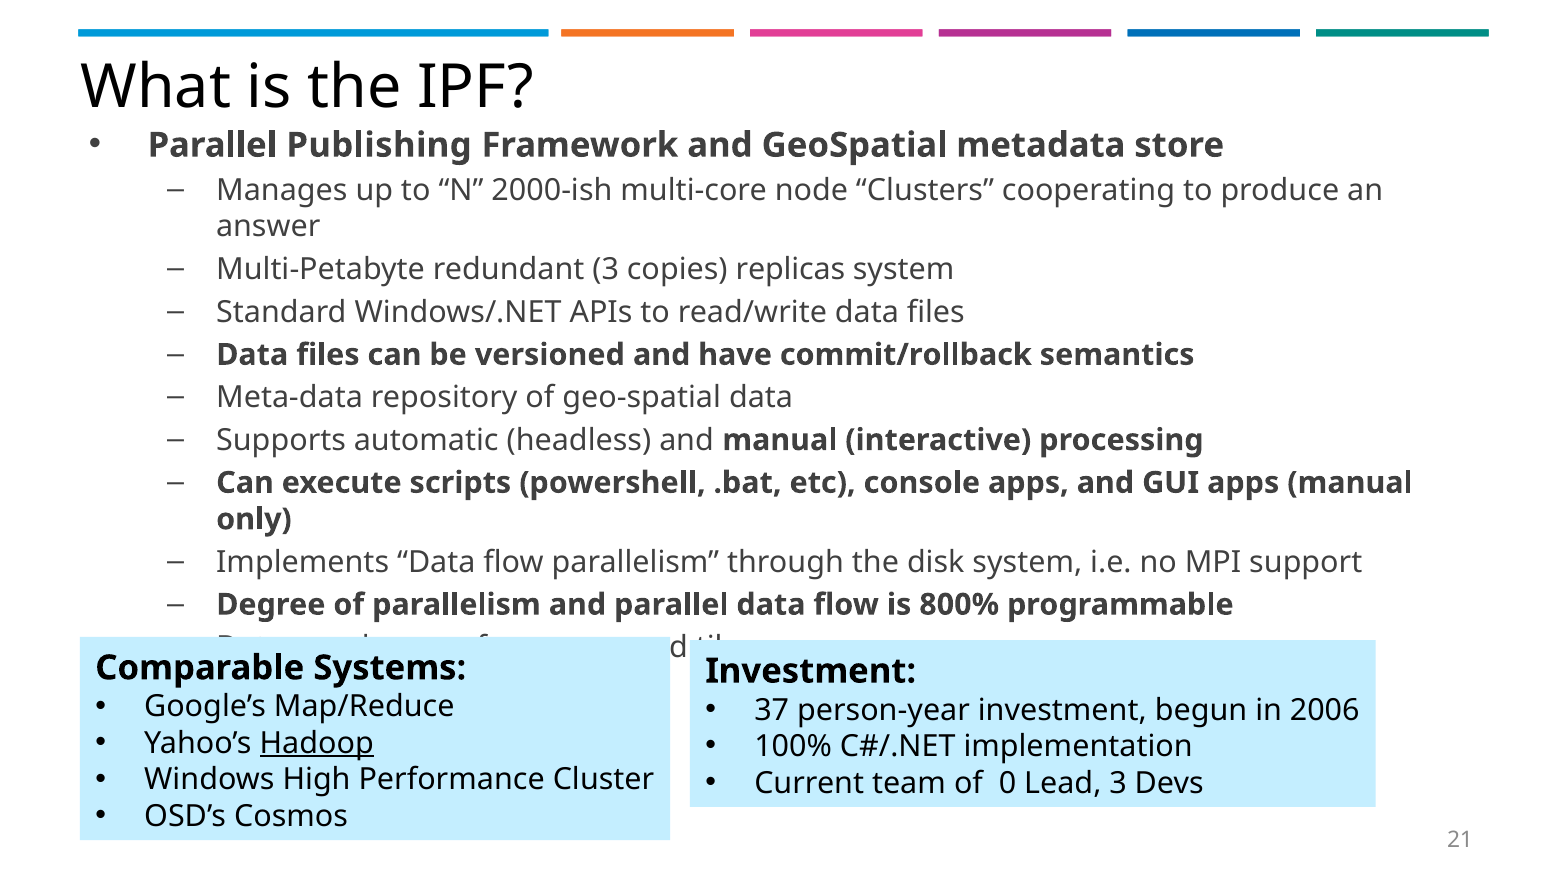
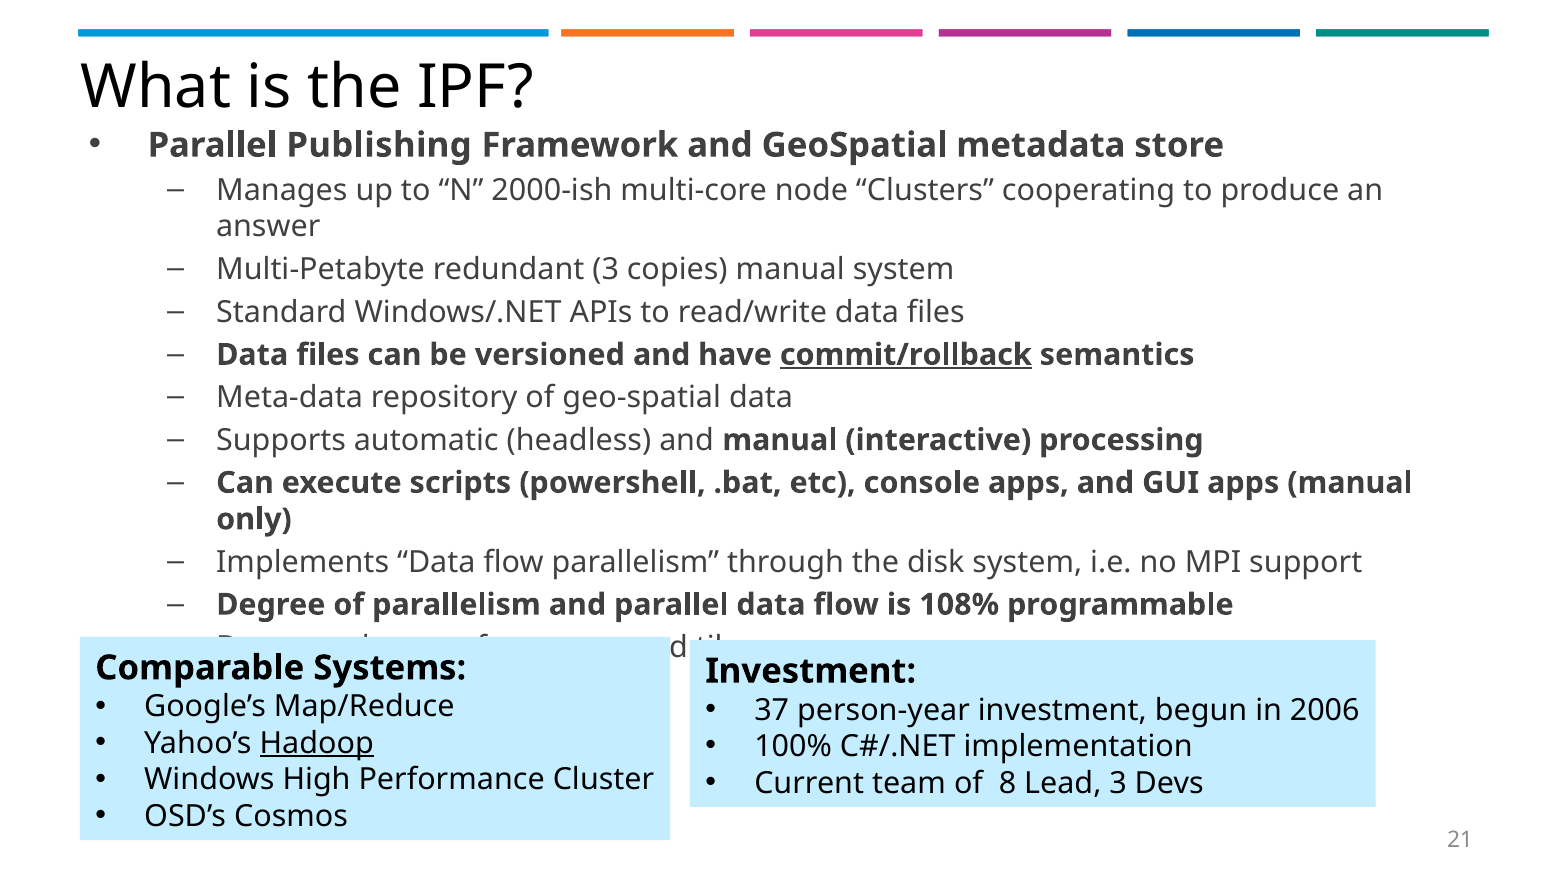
copies replicas: replicas -> manual
commit/rollback underline: none -> present
800%: 800% -> 108%
0: 0 -> 8
